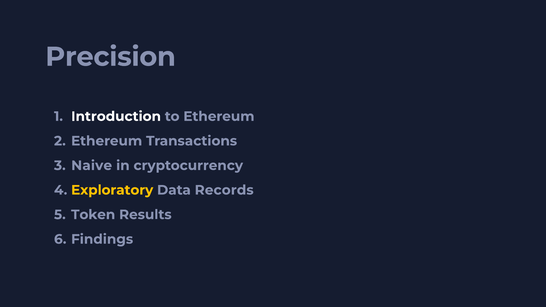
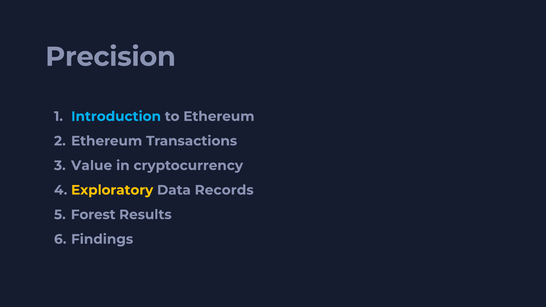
Introduction colour: white -> light blue
Naive: Naive -> Value
Token: Token -> Forest
